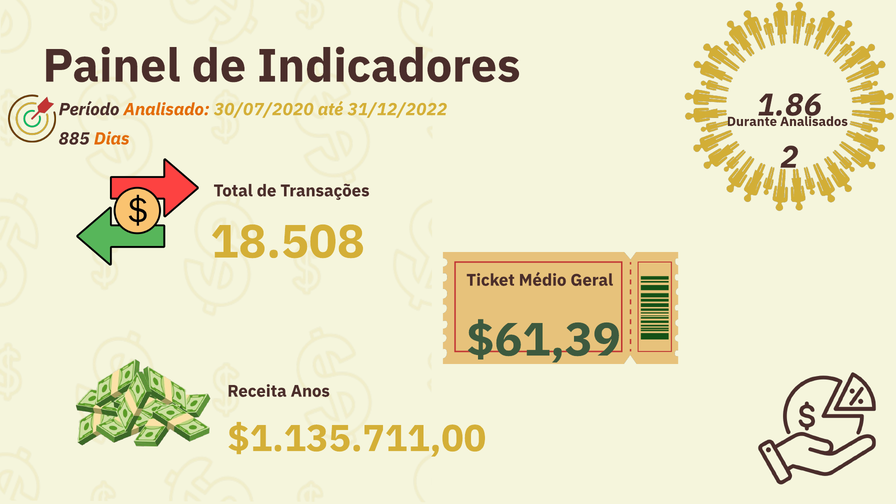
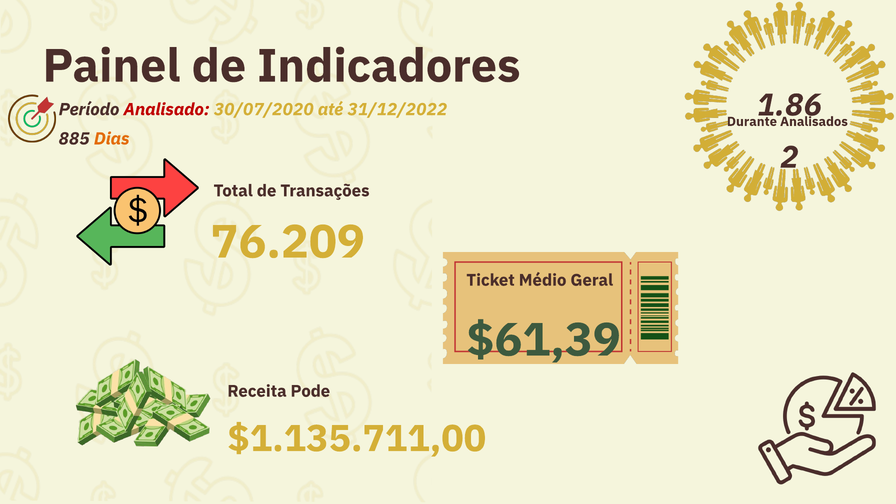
Analisado colour: orange -> red
18.508: 18.508 -> 76.209
Anos: Anos -> Pode
